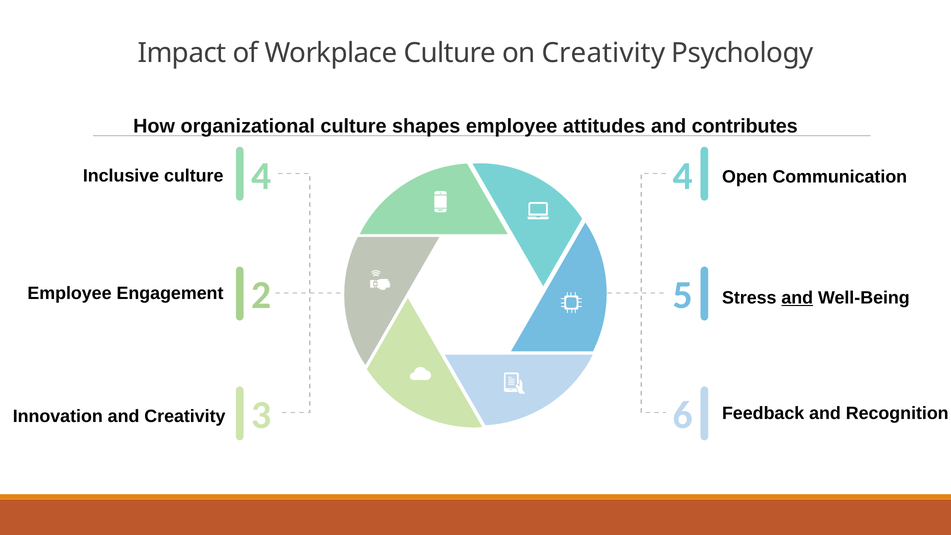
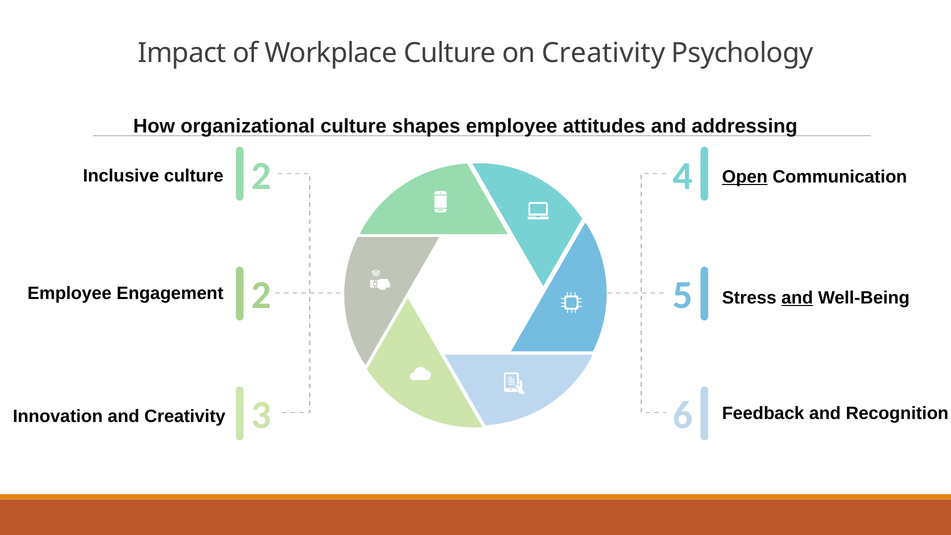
contributes: contributes -> addressing
culture 4: 4 -> 2
Open underline: none -> present
